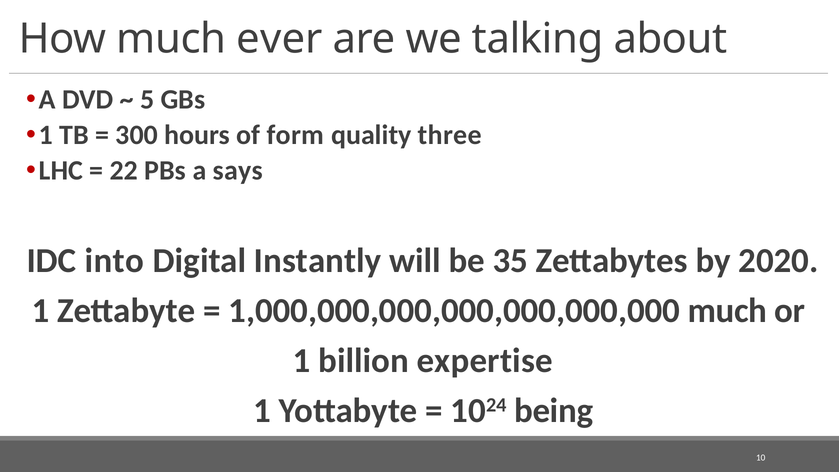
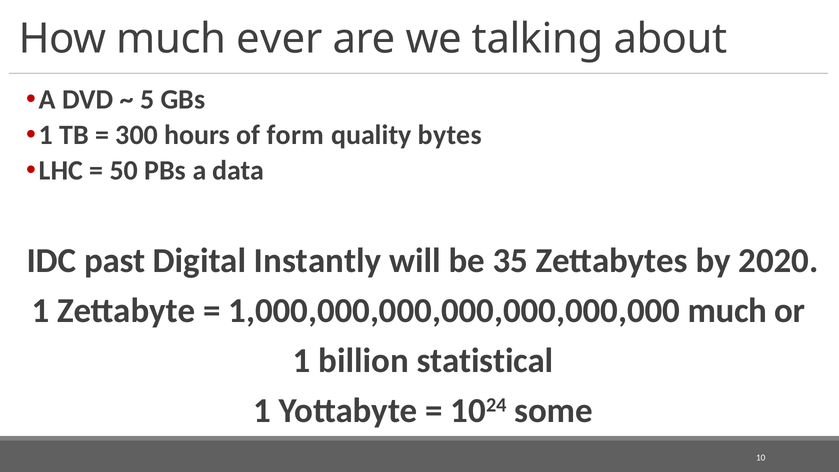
three: three -> bytes
22: 22 -> 50
says: says -> data
into: into -> past
expertise: expertise -> statistical
being: being -> some
